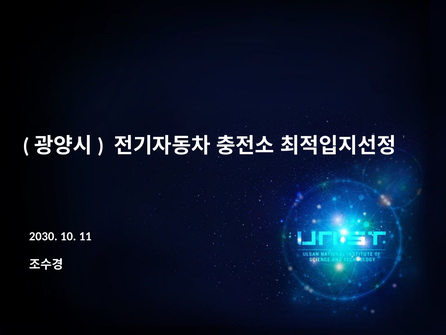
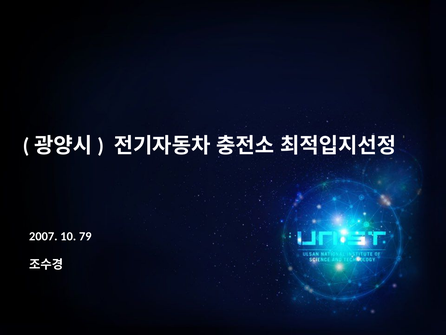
2030: 2030 -> 2007
11: 11 -> 79
